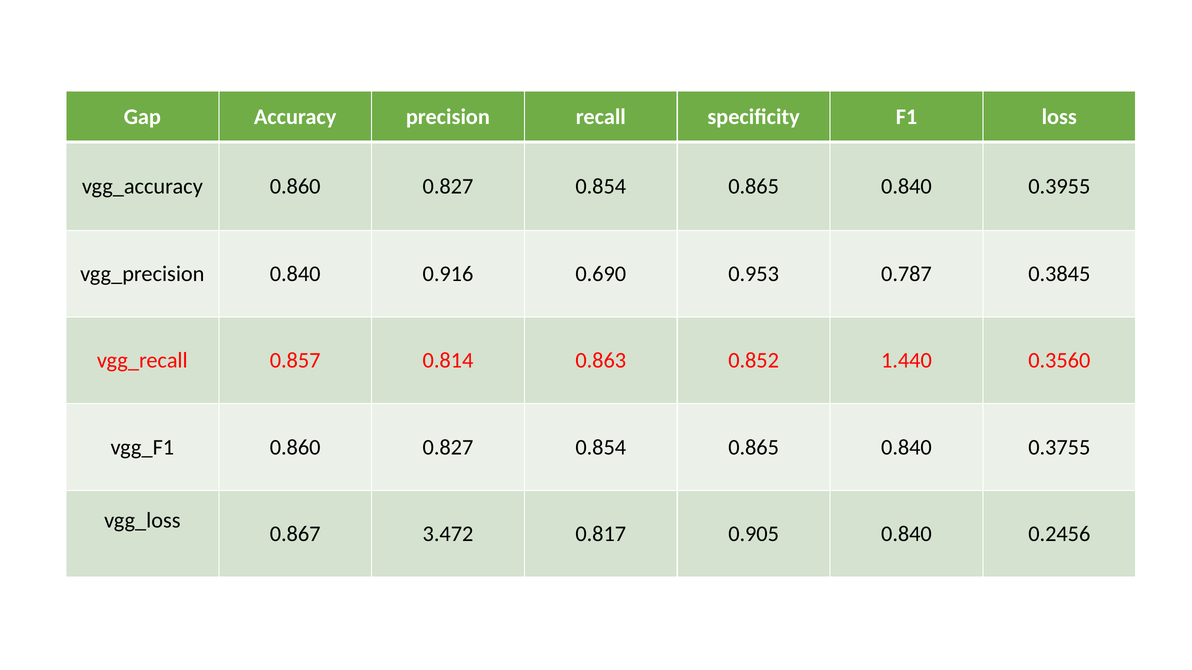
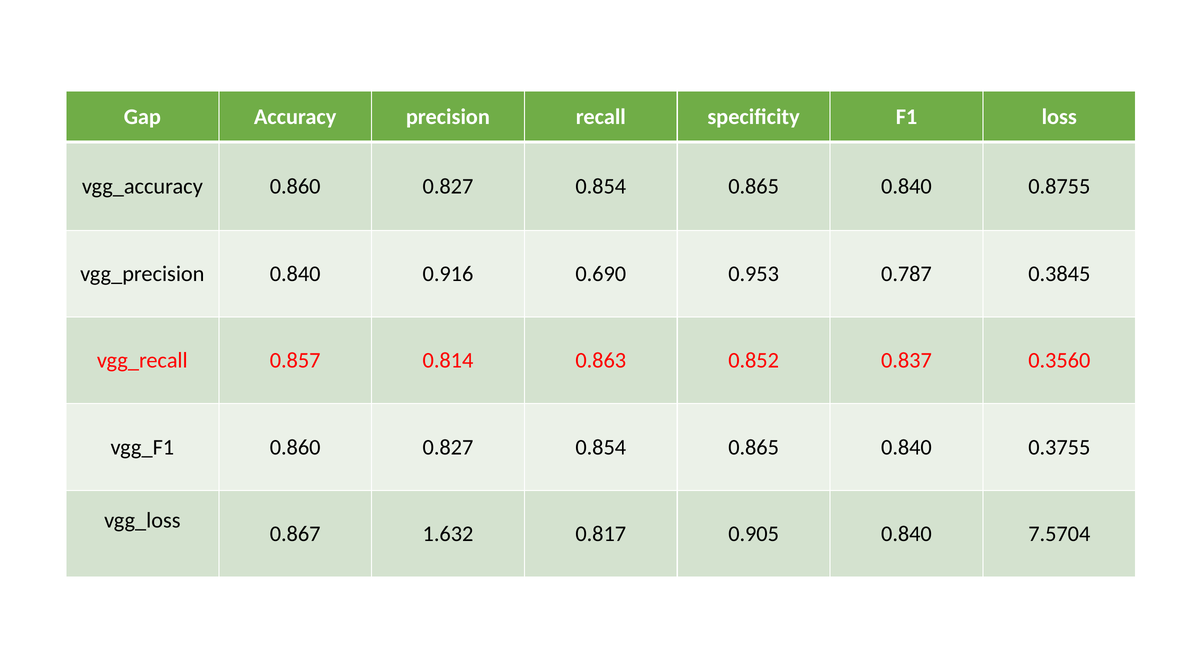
0.3955: 0.3955 -> 0.8755
1.440: 1.440 -> 0.837
3.472: 3.472 -> 1.632
0.2456: 0.2456 -> 7.5704
